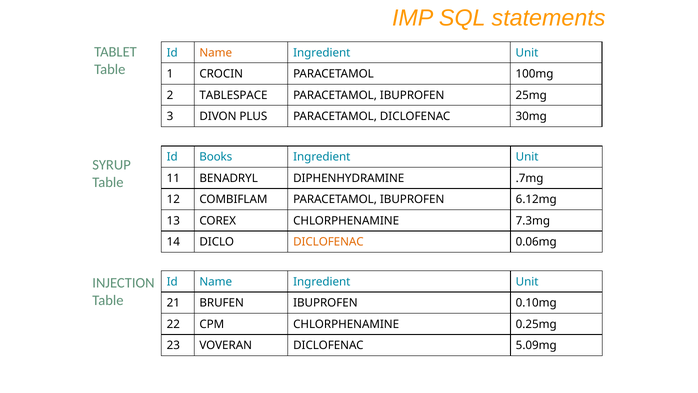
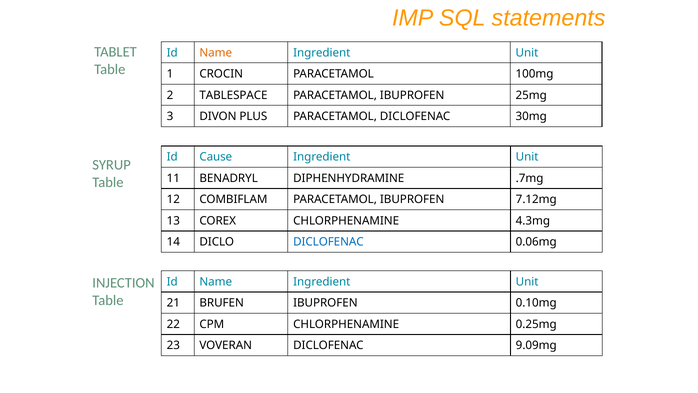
Books: Books -> Cause
6.12mg: 6.12mg -> 7.12mg
7.3mg: 7.3mg -> 4.3mg
DICLOFENAC at (328, 242) colour: orange -> blue
5.09mg: 5.09mg -> 9.09mg
